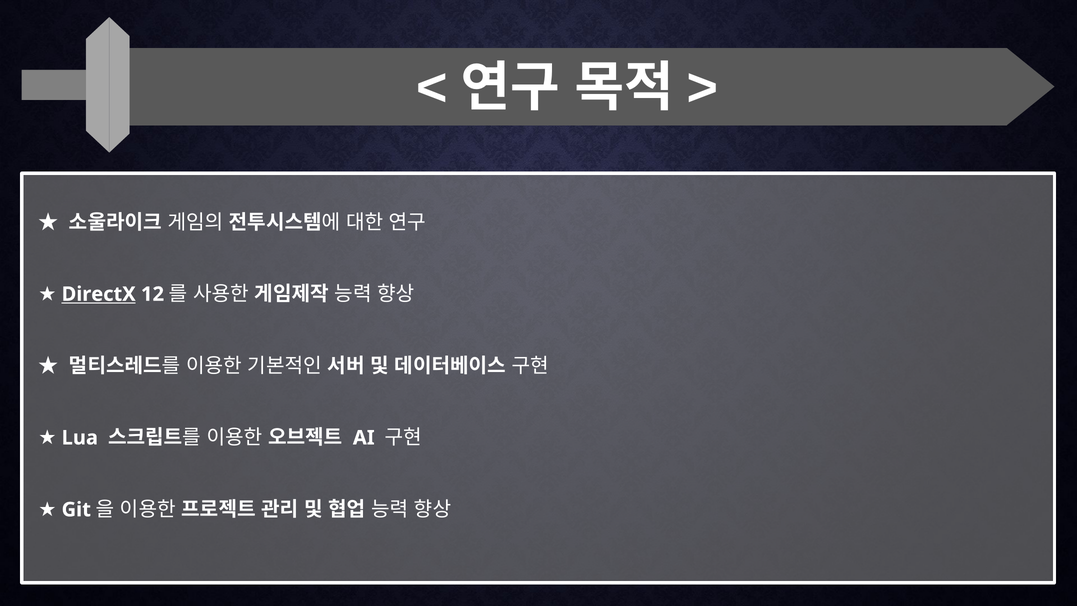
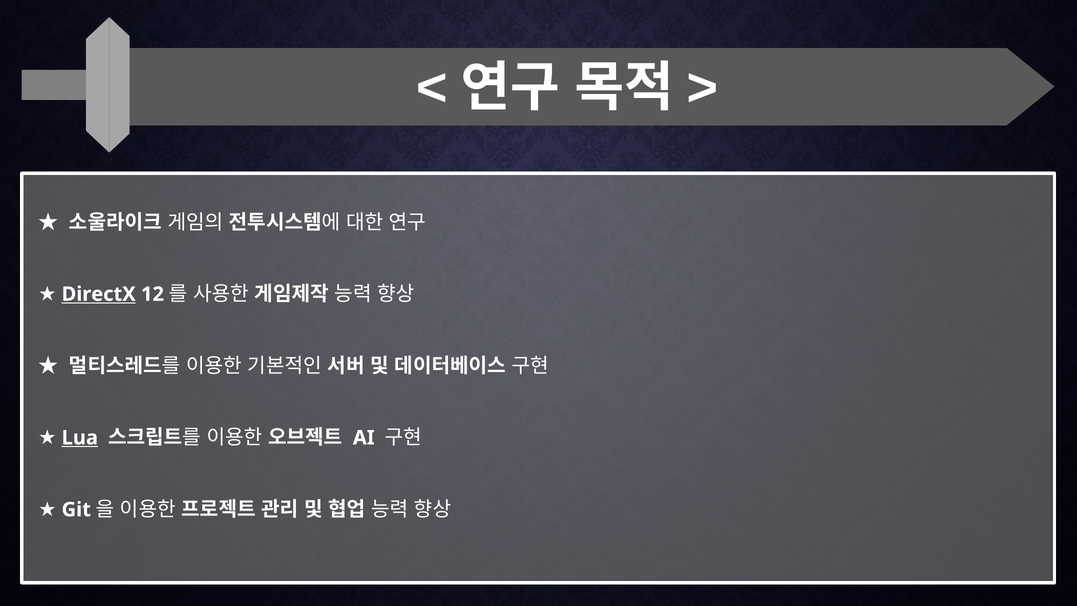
Lua underline: none -> present
